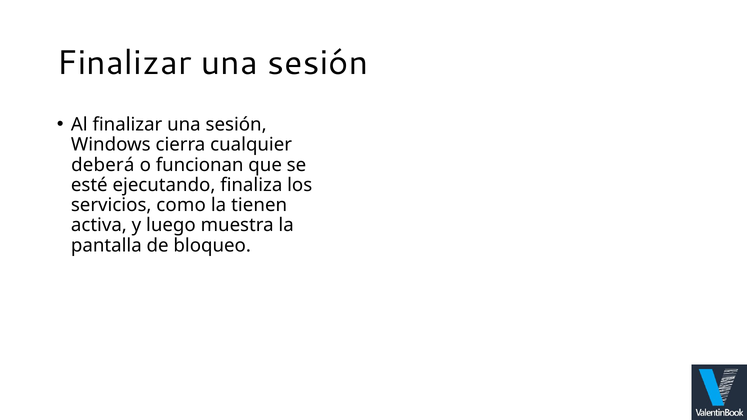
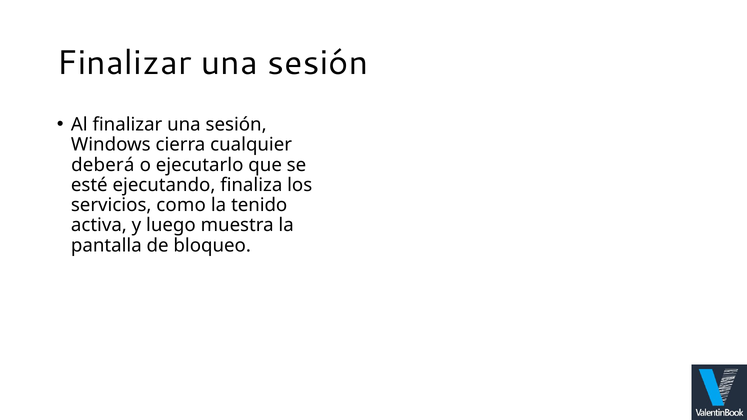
funcionan: funcionan -> ejecutarlo
tienen: tienen -> tenido
